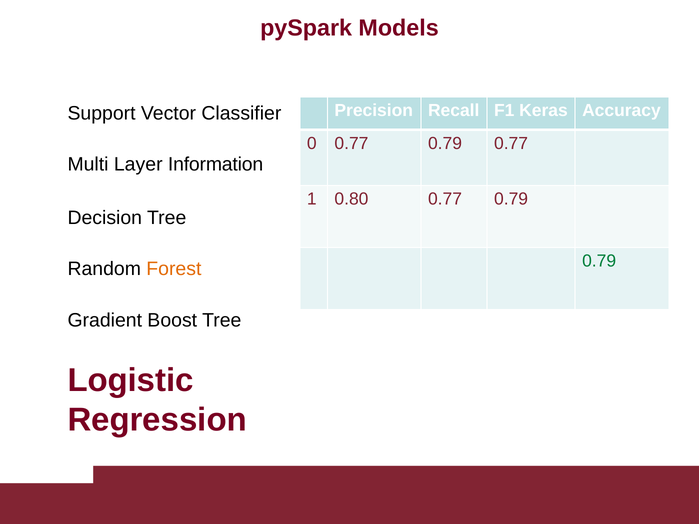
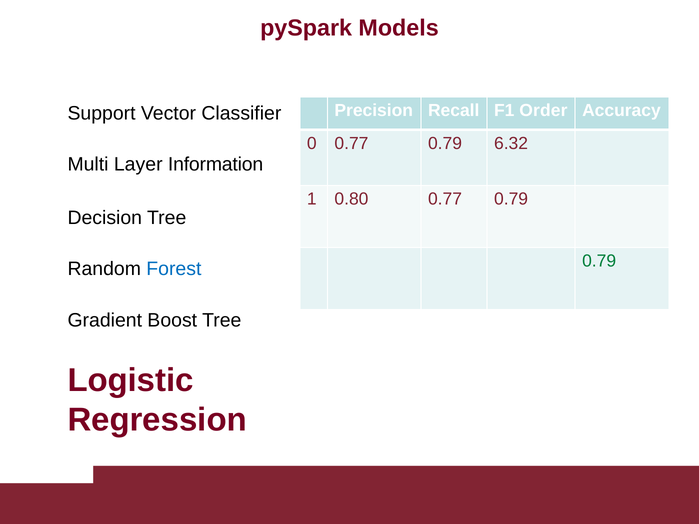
Keras: Keras -> Order
0.79 0.77: 0.77 -> 6.32
Forest colour: orange -> blue
